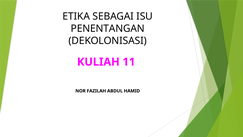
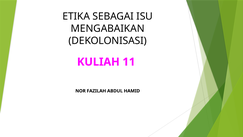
PENENTANGAN: PENENTANGAN -> MENGABAIKAN
